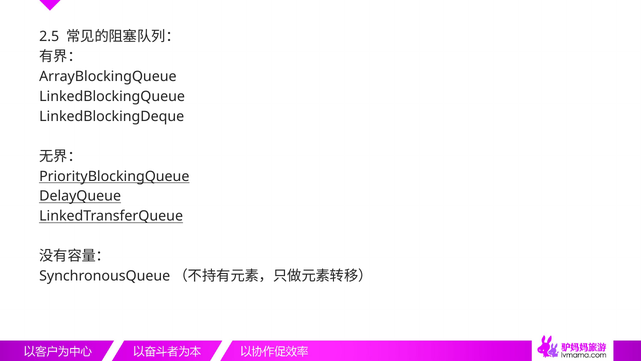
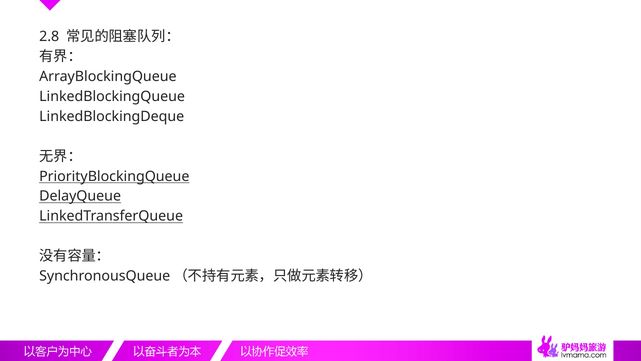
2.5: 2.5 -> 2.8
